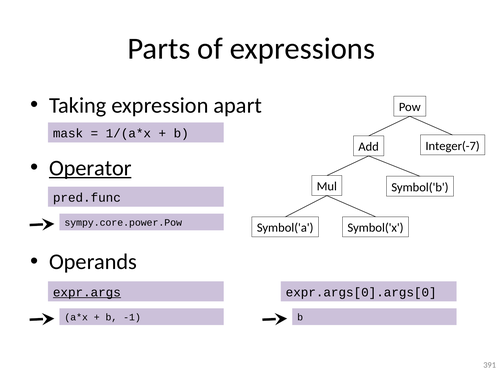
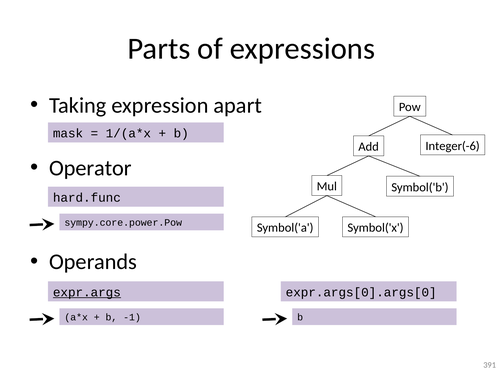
Integer(-7: Integer(-7 -> Integer(-6
Operator underline: present -> none
pred.func: pred.func -> hard.func
